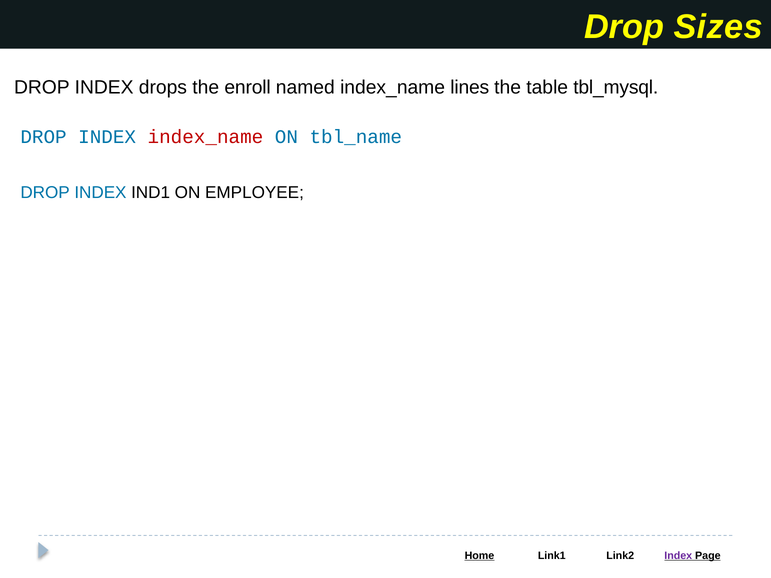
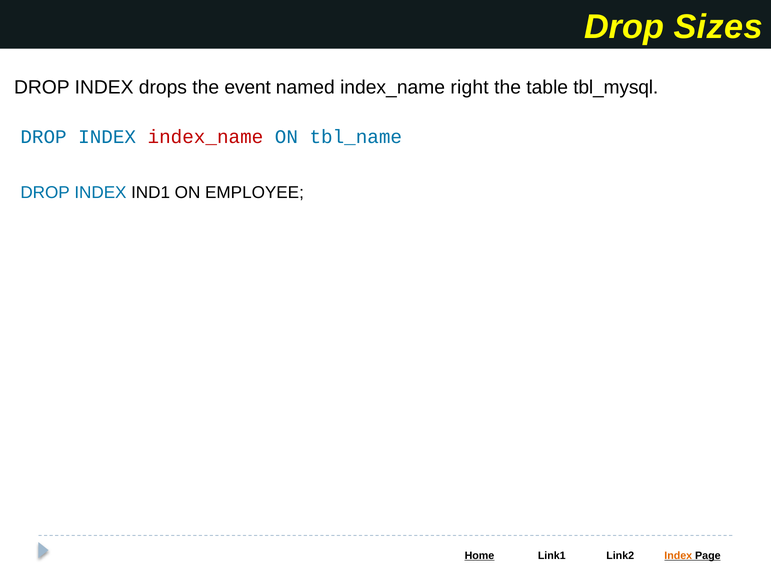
enroll: enroll -> event
lines: lines -> right
Index at (678, 556) colour: purple -> orange
